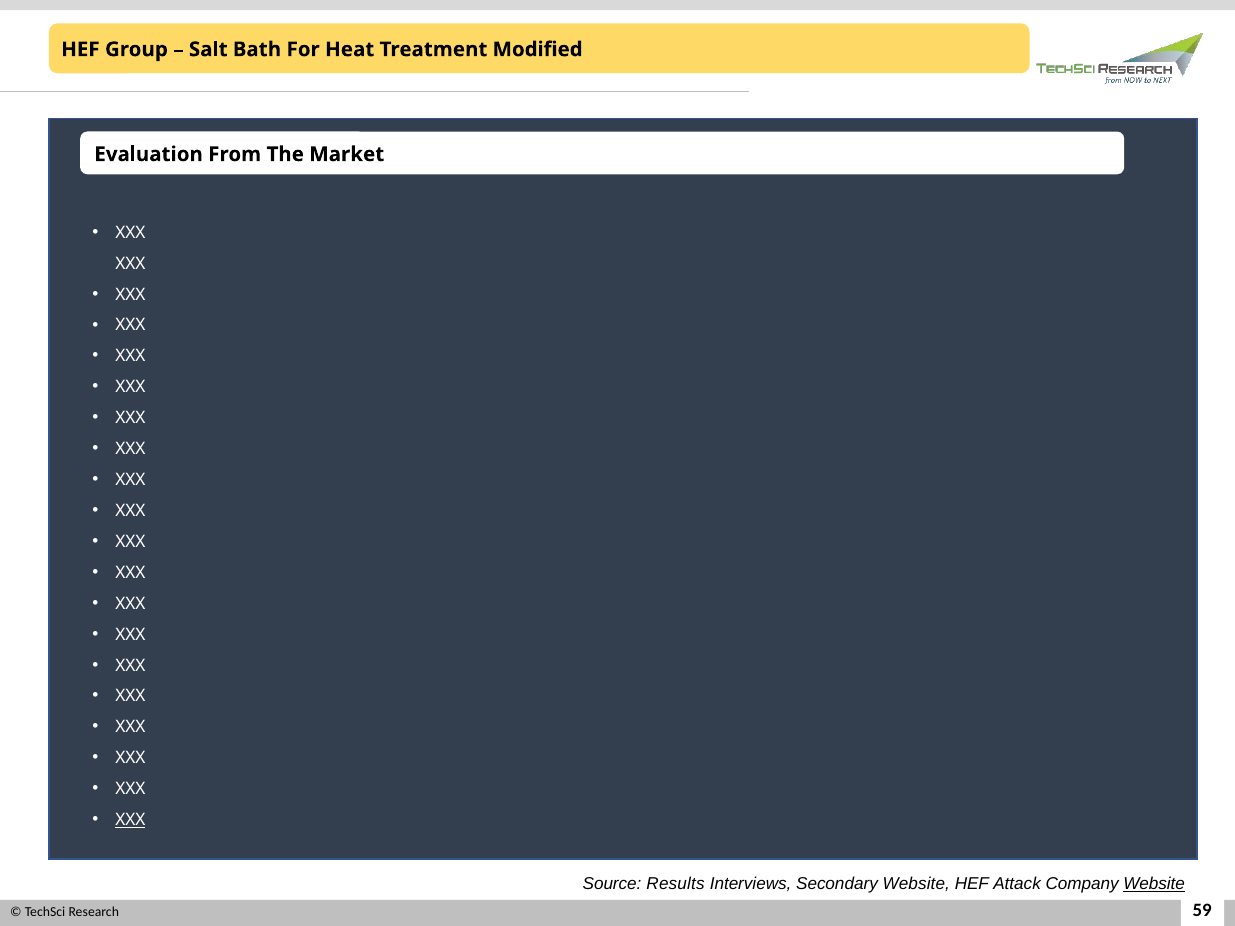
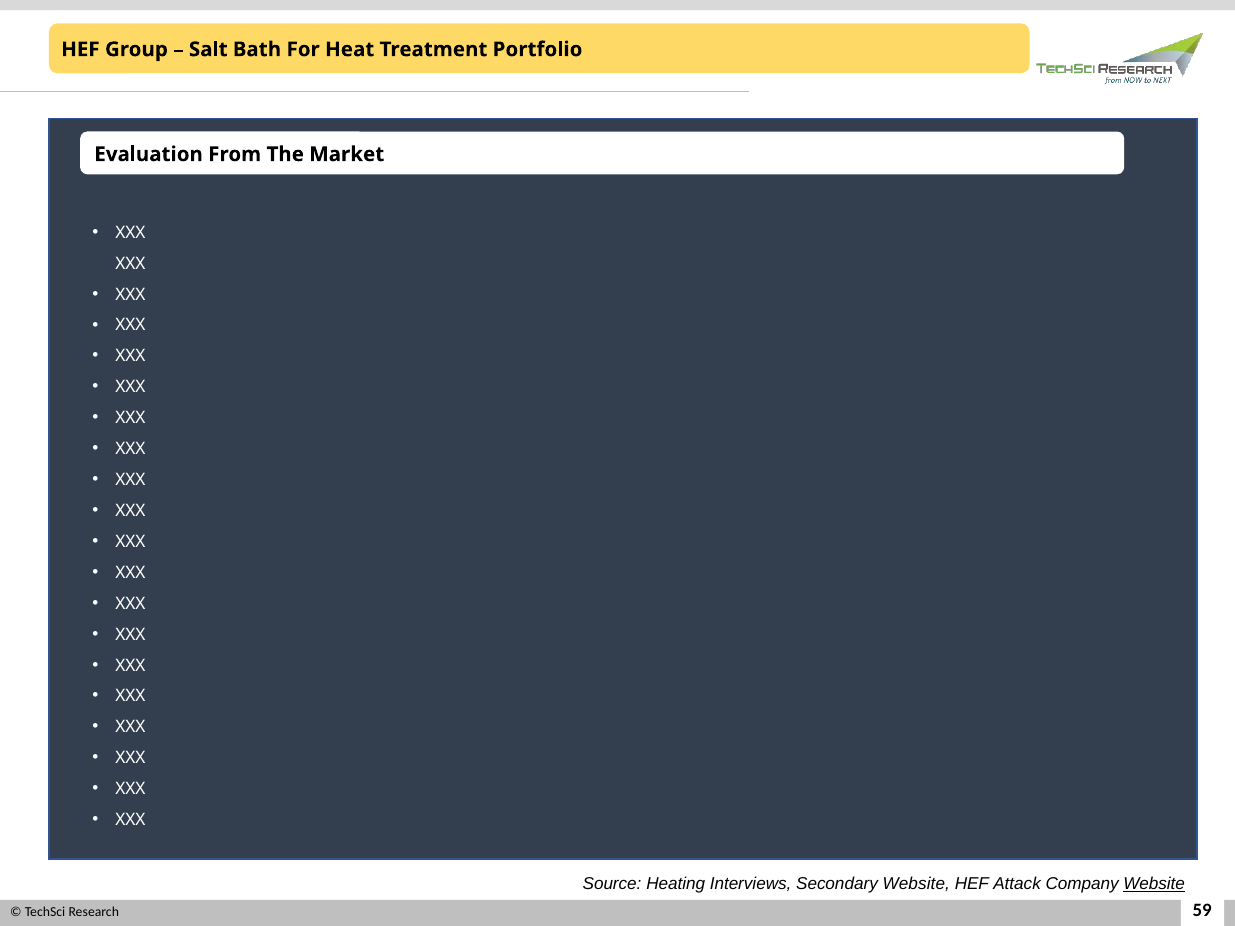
Modified: Modified -> Portfolio
XXX at (130, 820) underline: present -> none
Results: Results -> Heating
